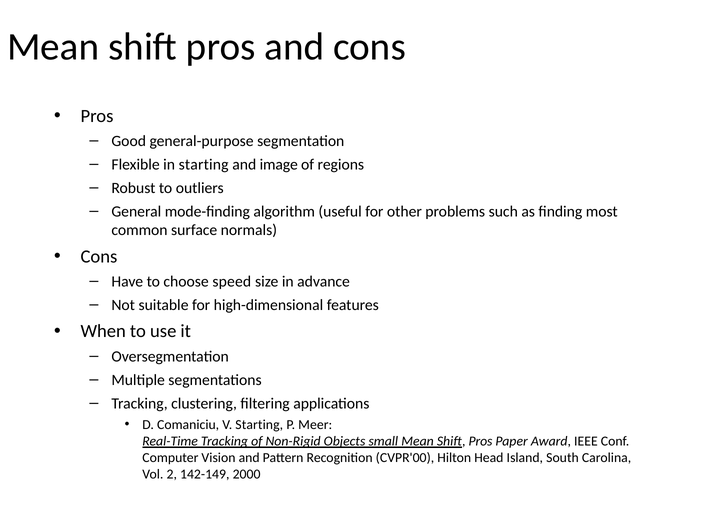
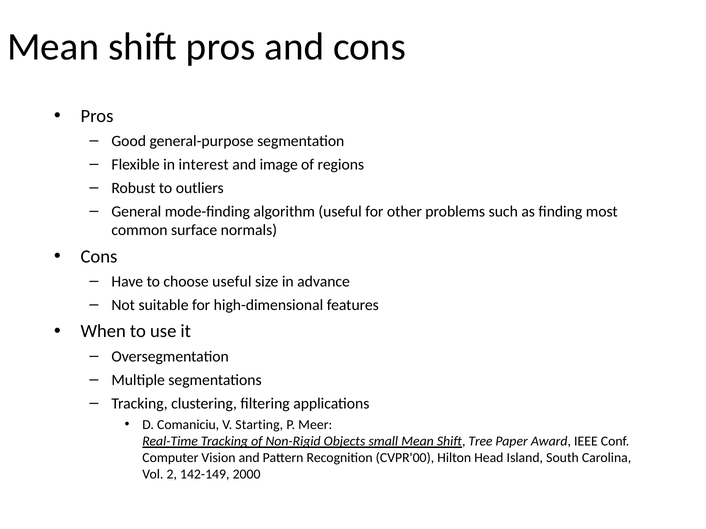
in starting: starting -> interest
choose speed: speed -> useful
Pros at (480, 442): Pros -> Tree
